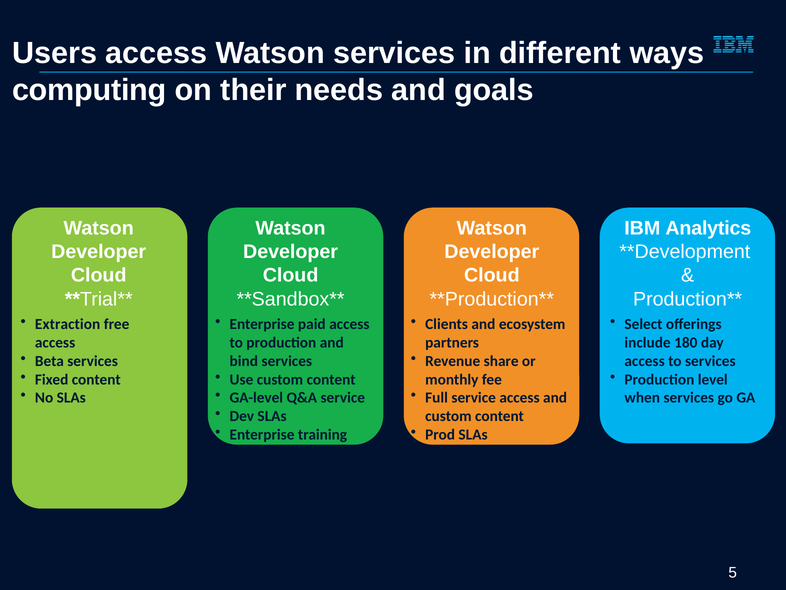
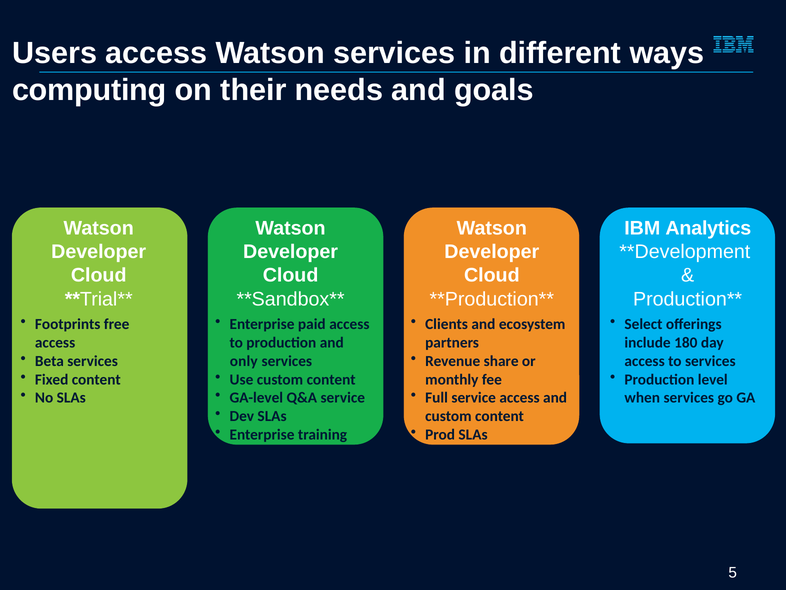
Extraction: Extraction -> Footprints
bind: bind -> only
